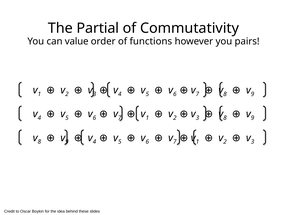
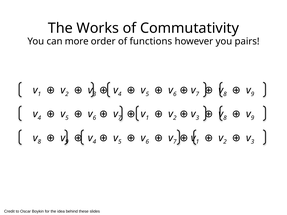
Partial: Partial -> Works
value: value -> more
